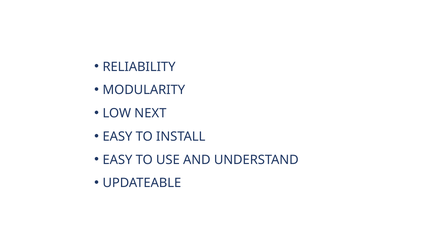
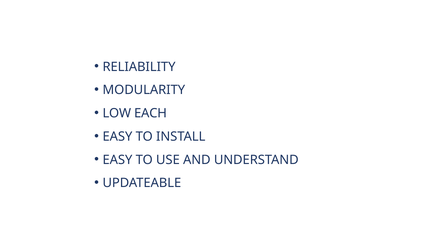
NEXT: NEXT -> EACH
